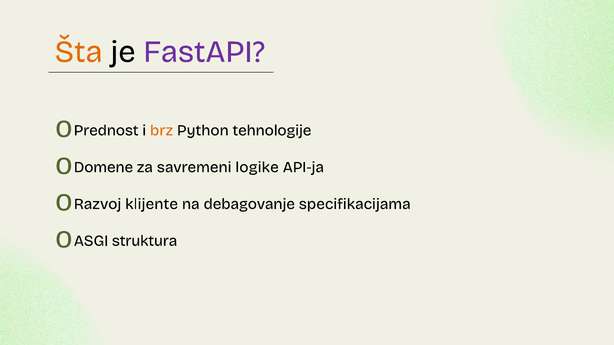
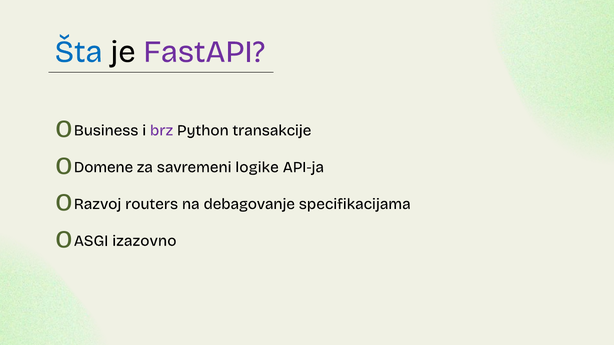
Šta colour: orange -> blue
Prednost: Prednost -> Business
brz colour: orange -> purple
tehnologije: tehnologije -> transakcije
klijente: klijente -> routers
struktura: struktura -> izazovno
